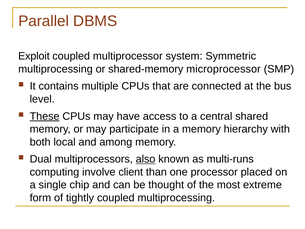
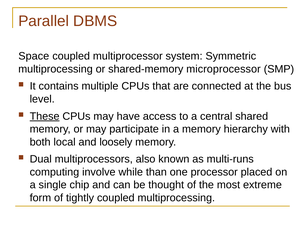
Exploit: Exploit -> Space
among: among -> loosely
also underline: present -> none
client: client -> while
